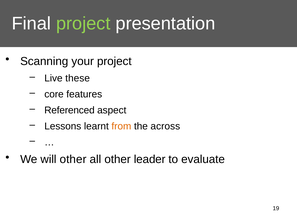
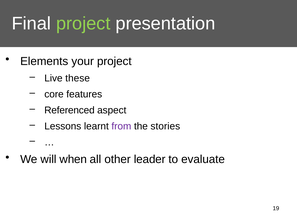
Scanning: Scanning -> Elements
from colour: orange -> purple
across: across -> stories
will other: other -> when
